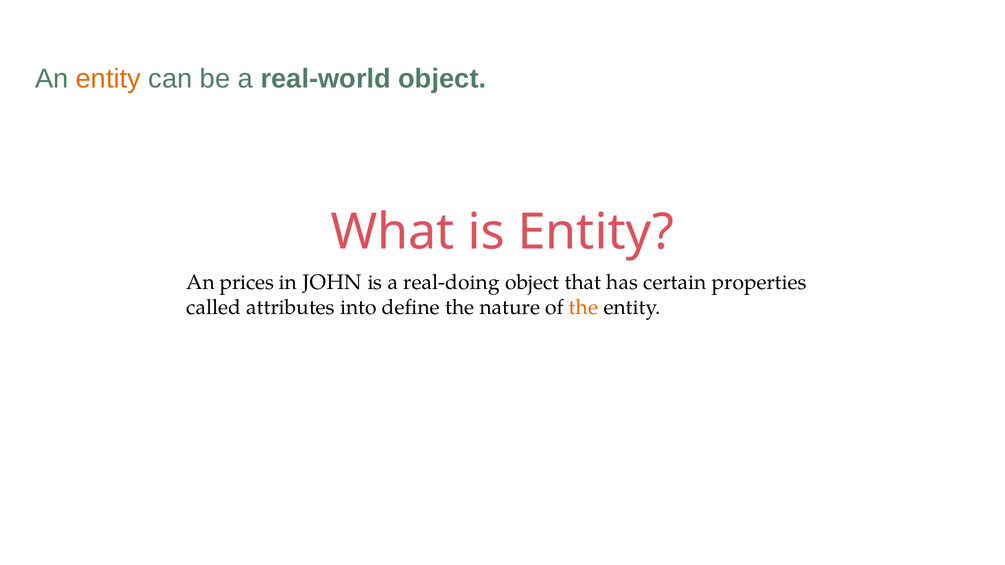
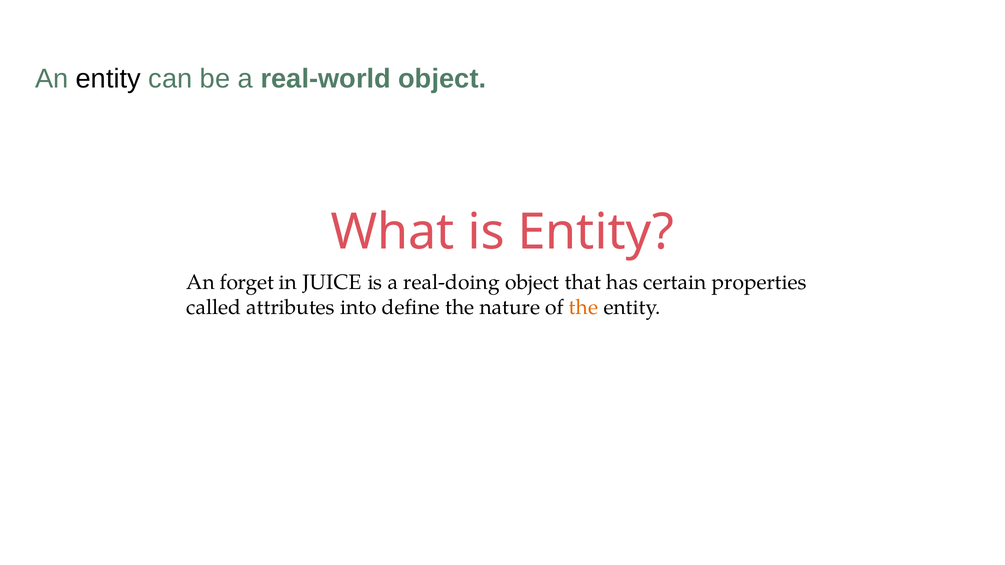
entity at (108, 79) colour: orange -> black
prices: prices -> forget
JOHN: JOHN -> JUICE
